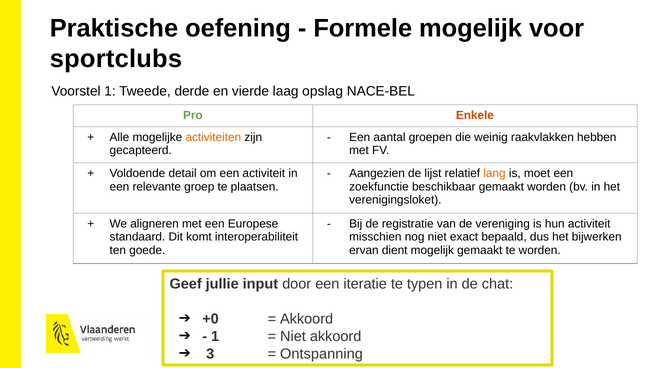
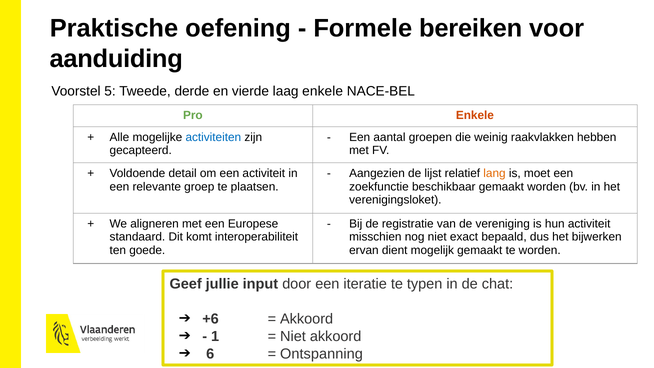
Formele mogelijk: mogelijk -> bereiken
sportclubs: sportclubs -> aanduiding
Voorstel 1: 1 -> 5
laag opslag: opslag -> enkele
activiteiten colour: orange -> blue
+0: +0 -> +6
3: 3 -> 6
